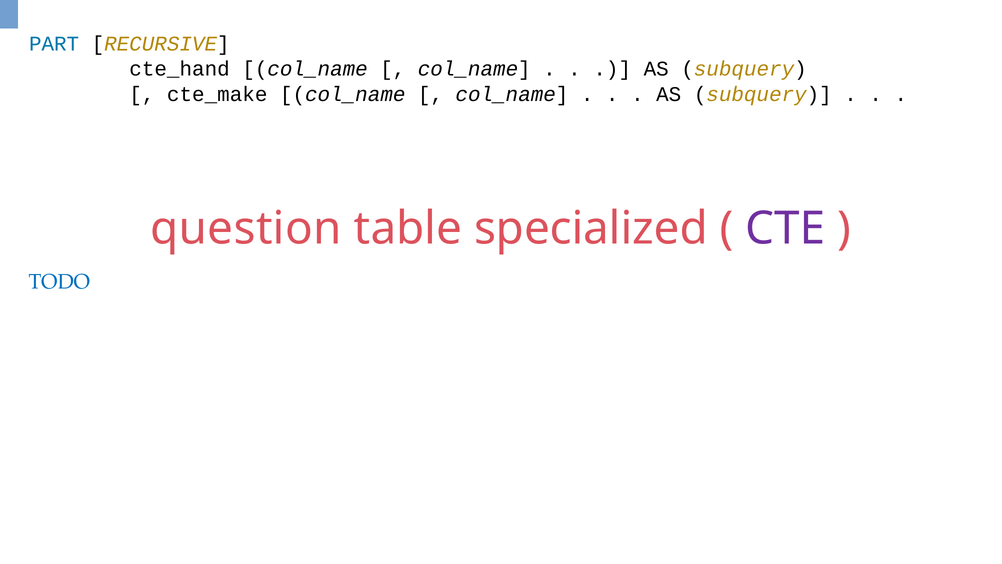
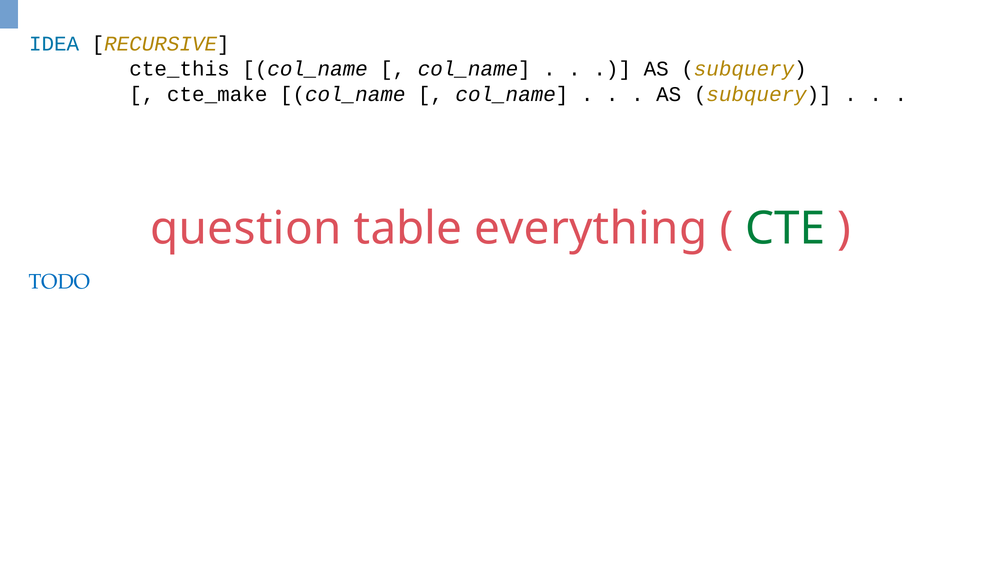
PART: PART -> IDEA
cte_hand: cte_hand -> cte_this
specialized: specialized -> everything
CTE colour: purple -> green
